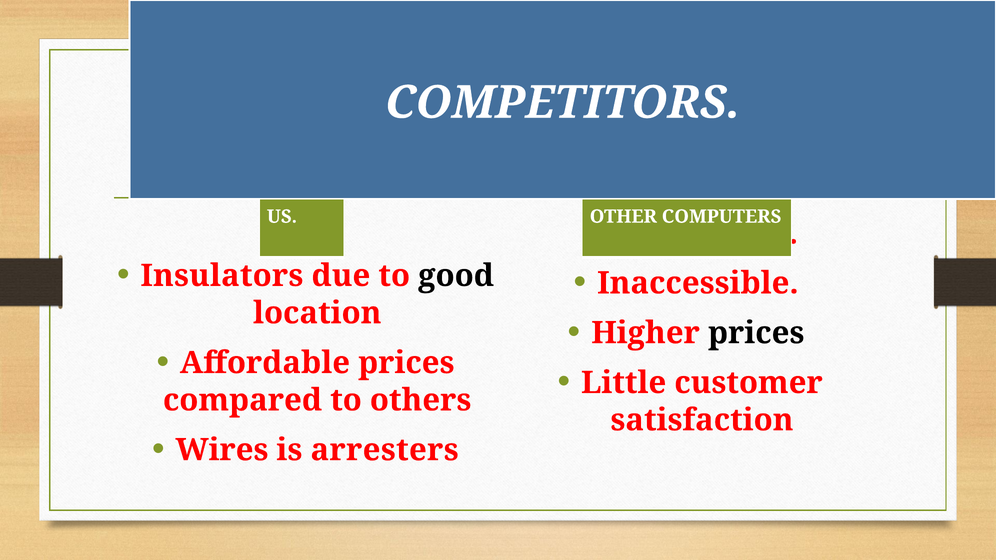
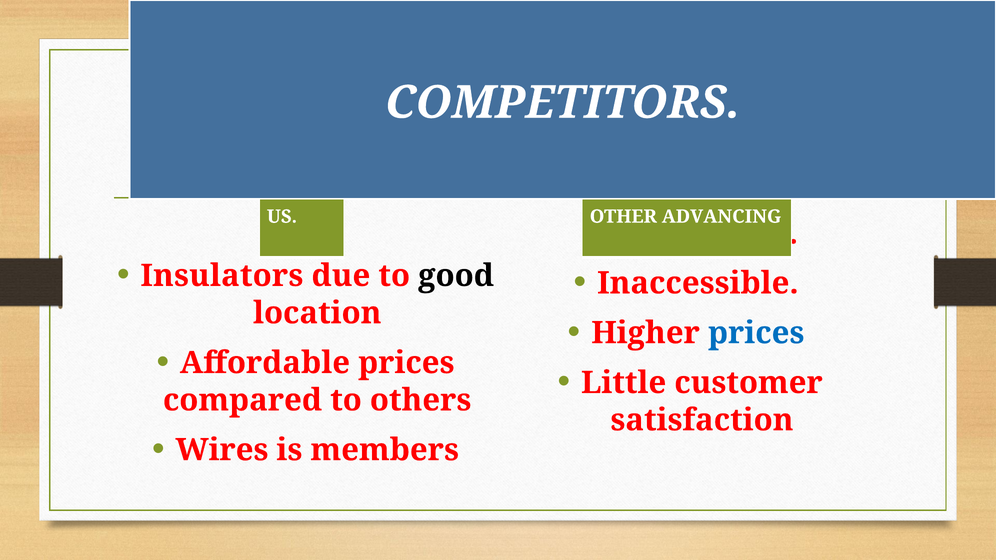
COMPUTERS: COMPUTERS -> ADVANCING
prices at (756, 333) colour: black -> blue
arresters: arresters -> members
